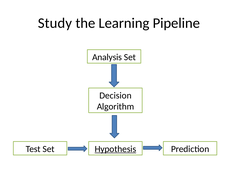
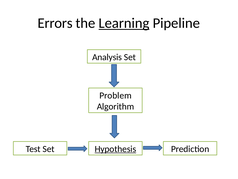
Study: Study -> Errors
Learning underline: none -> present
Decision: Decision -> Problem
